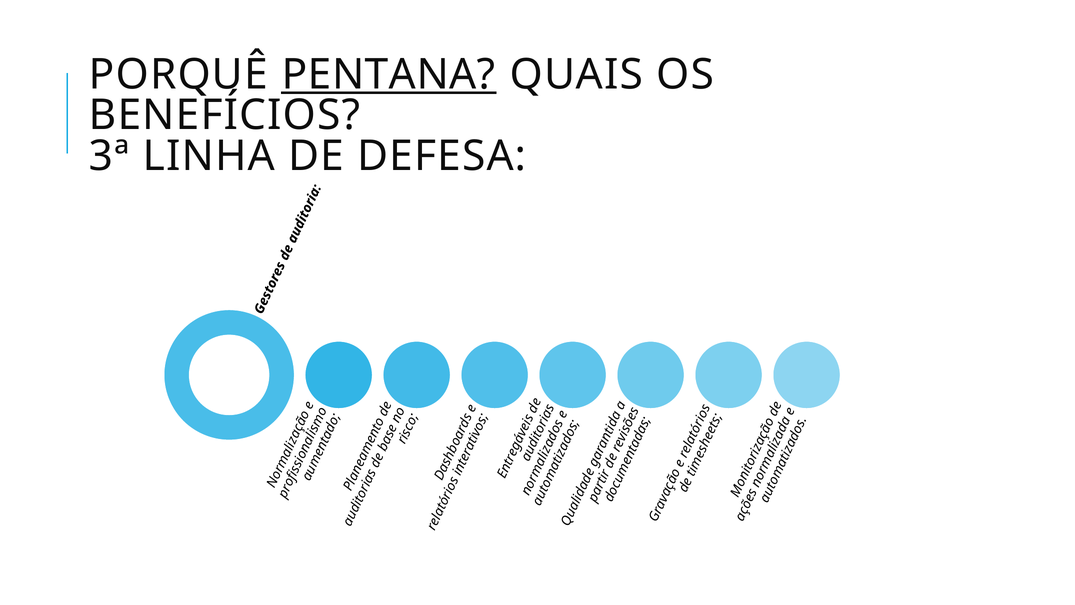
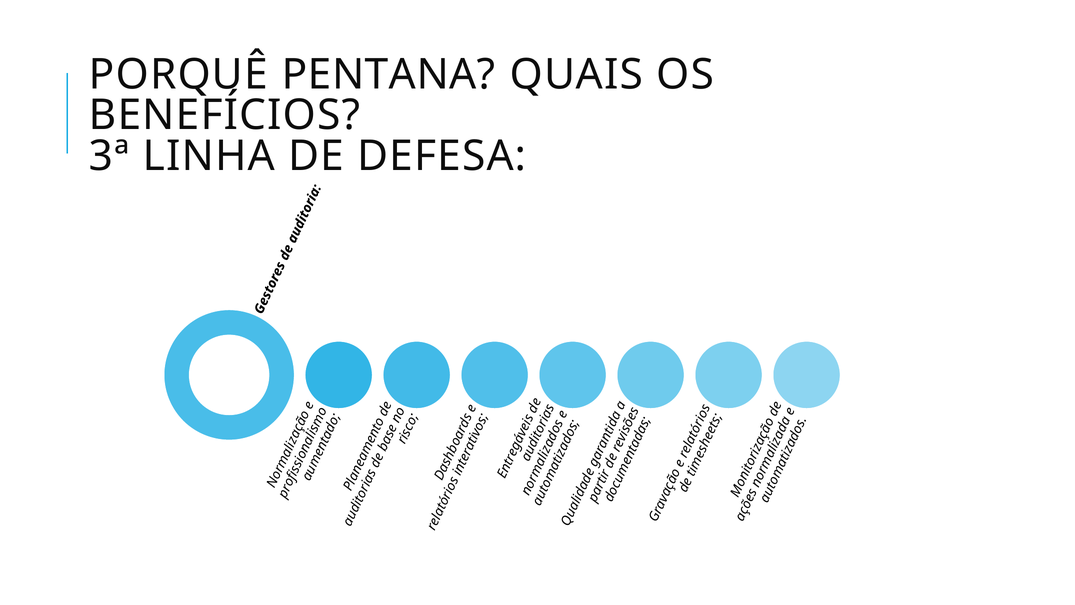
PENTANA underline: present -> none
